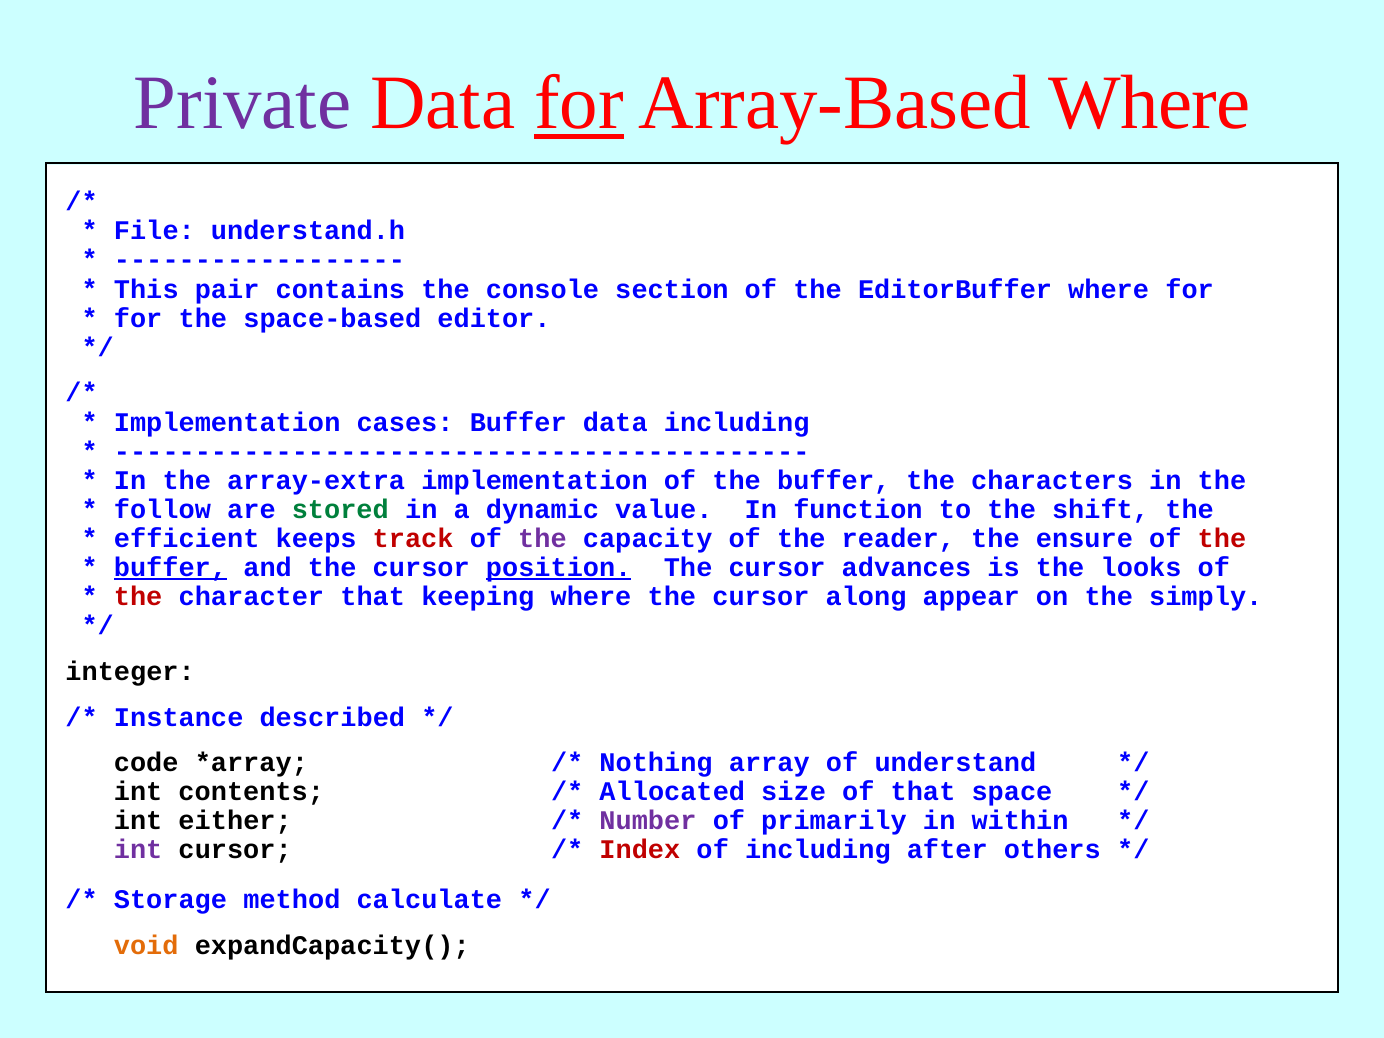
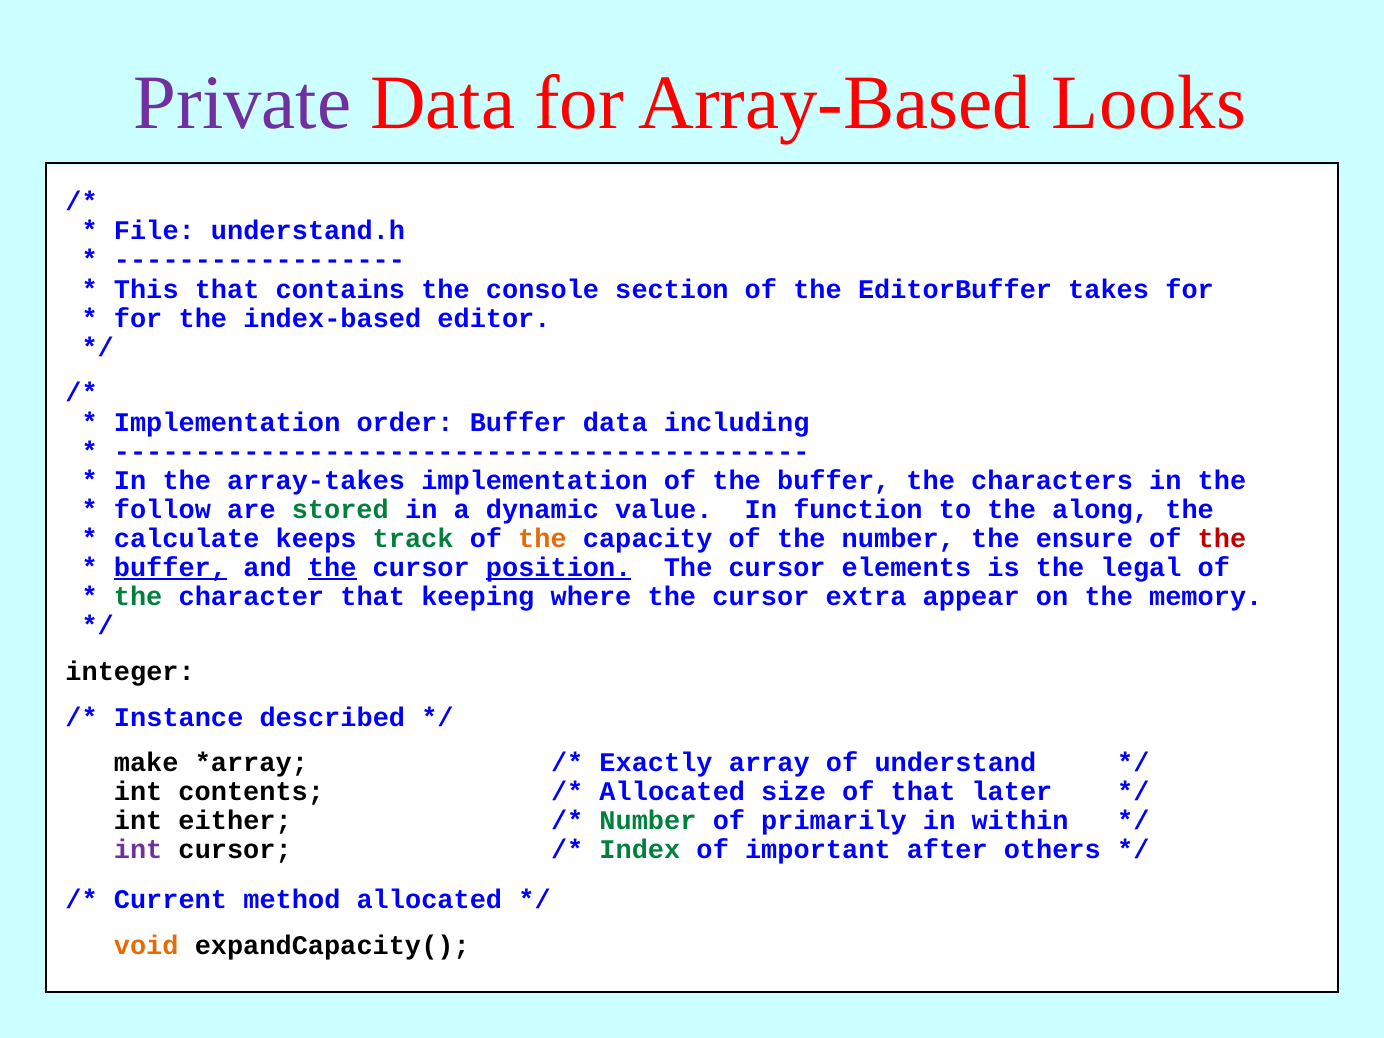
for at (579, 103) underline: present -> none
Array-Based Where: Where -> Looks
This pair: pair -> that
EditorBuffer where: where -> takes
space-based: space-based -> index-based
cases: cases -> order
array-extra: array-extra -> array-takes
shift: shift -> along
efficient: efficient -> calculate
track colour: red -> green
the at (543, 539) colour: purple -> orange
the reader: reader -> number
the at (332, 568) underline: none -> present
advances: advances -> elements
looks: looks -> legal
the at (138, 597) colour: red -> green
along: along -> extra
simply: simply -> memory
code: code -> make
Nothing: Nothing -> Exactly
space: space -> later
Number at (648, 821) colour: purple -> green
Index colour: red -> green
of including: including -> important
Storage: Storage -> Current
method calculate: calculate -> allocated
